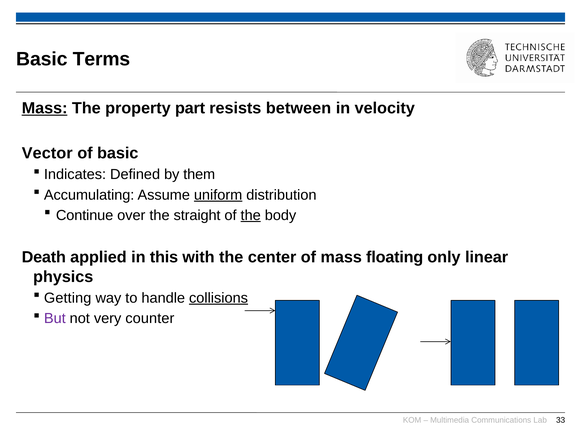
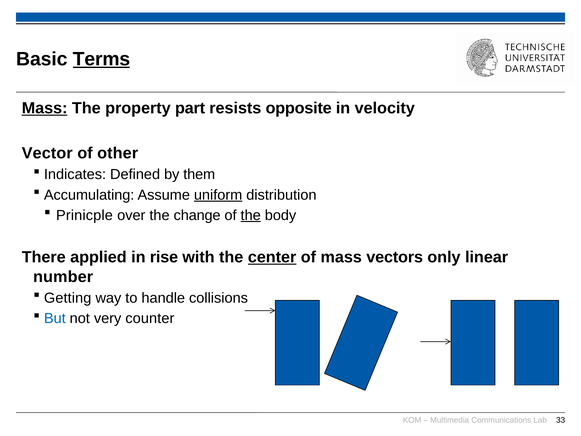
Terms underline: none -> present
between: between -> opposite
of basic: basic -> other
Continue: Continue -> Prinicple
straight: straight -> change
Death: Death -> There
this: this -> rise
center underline: none -> present
floating: floating -> vectors
physics: physics -> number
collisions underline: present -> none
But colour: purple -> blue
